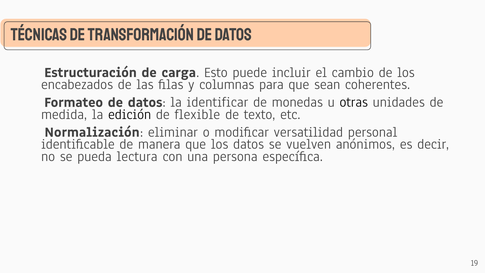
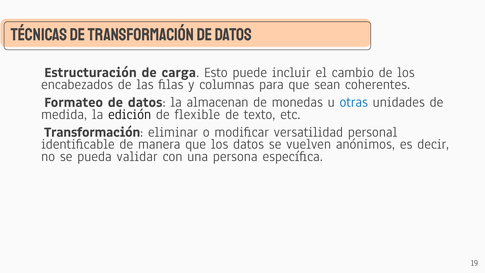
identificar: identificar -> almacenan
otras colour: black -> blue
Normalización at (92, 132): Normalización -> Transformación
lectura: lectura -> validar
